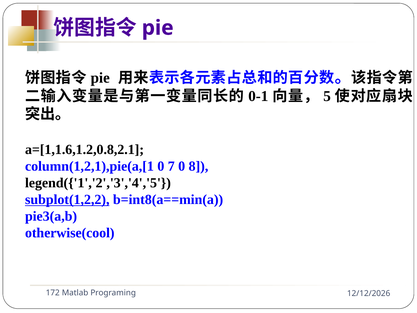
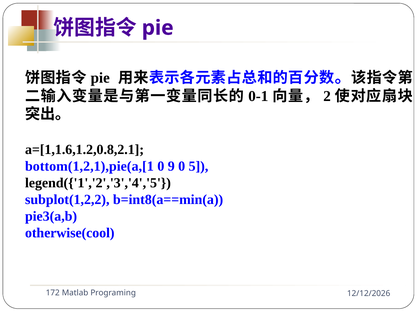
5: 5 -> 2
column(1,2,1),pie(a,[1: column(1,2,1),pie(a,[1 -> bottom(1,2,1),pie(a,[1
7: 7 -> 9
8: 8 -> 5
subplot(1,2,2 underline: present -> none
